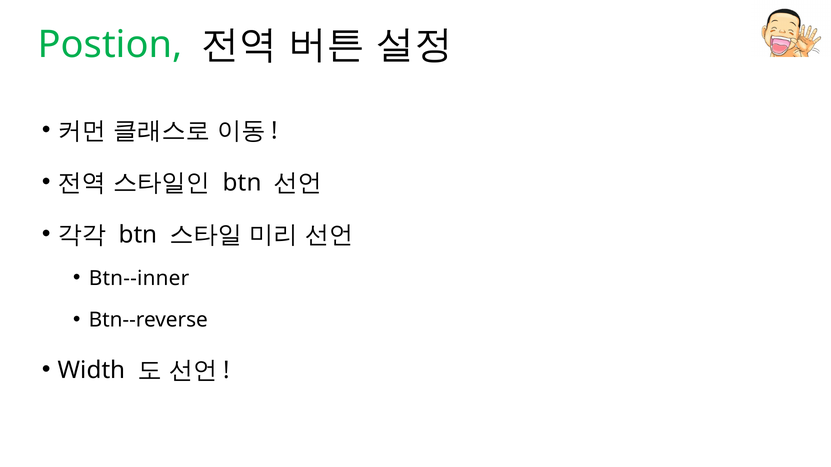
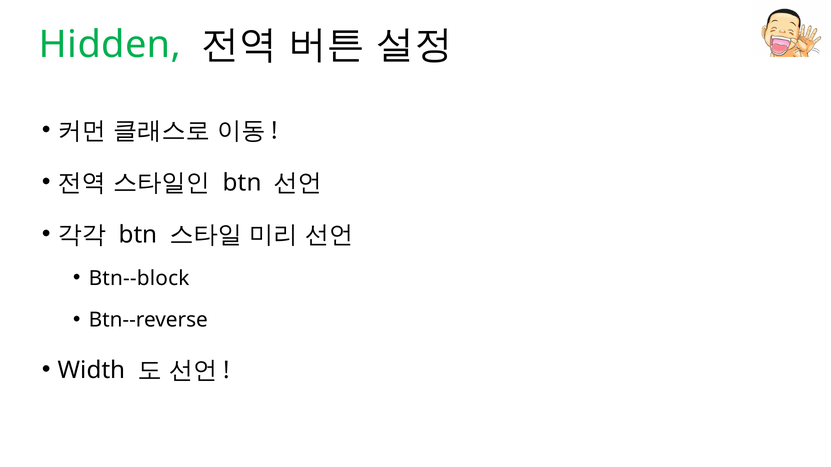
Postion: Postion -> Hidden
Btn--inner: Btn--inner -> Btn--block
